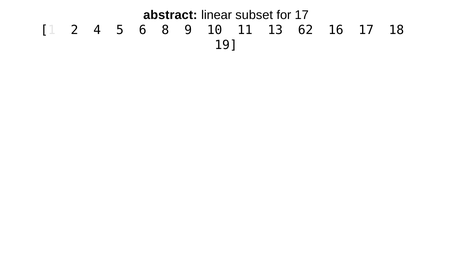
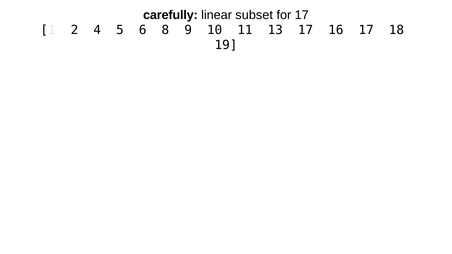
abstract: abstract -> carefully
13 62: 62 -> 17
